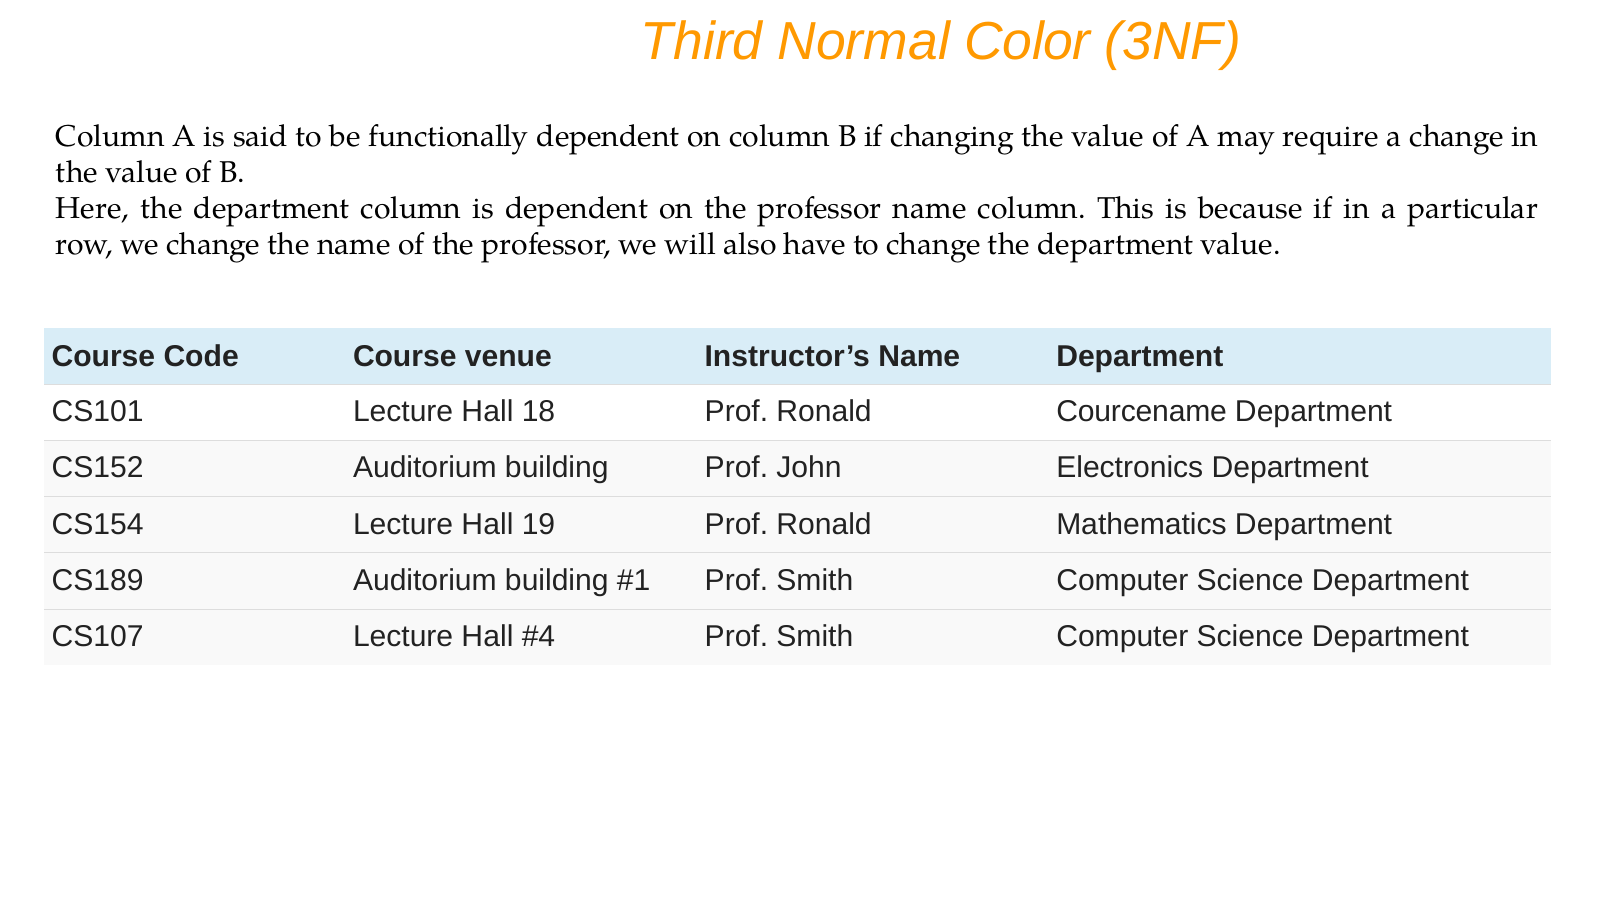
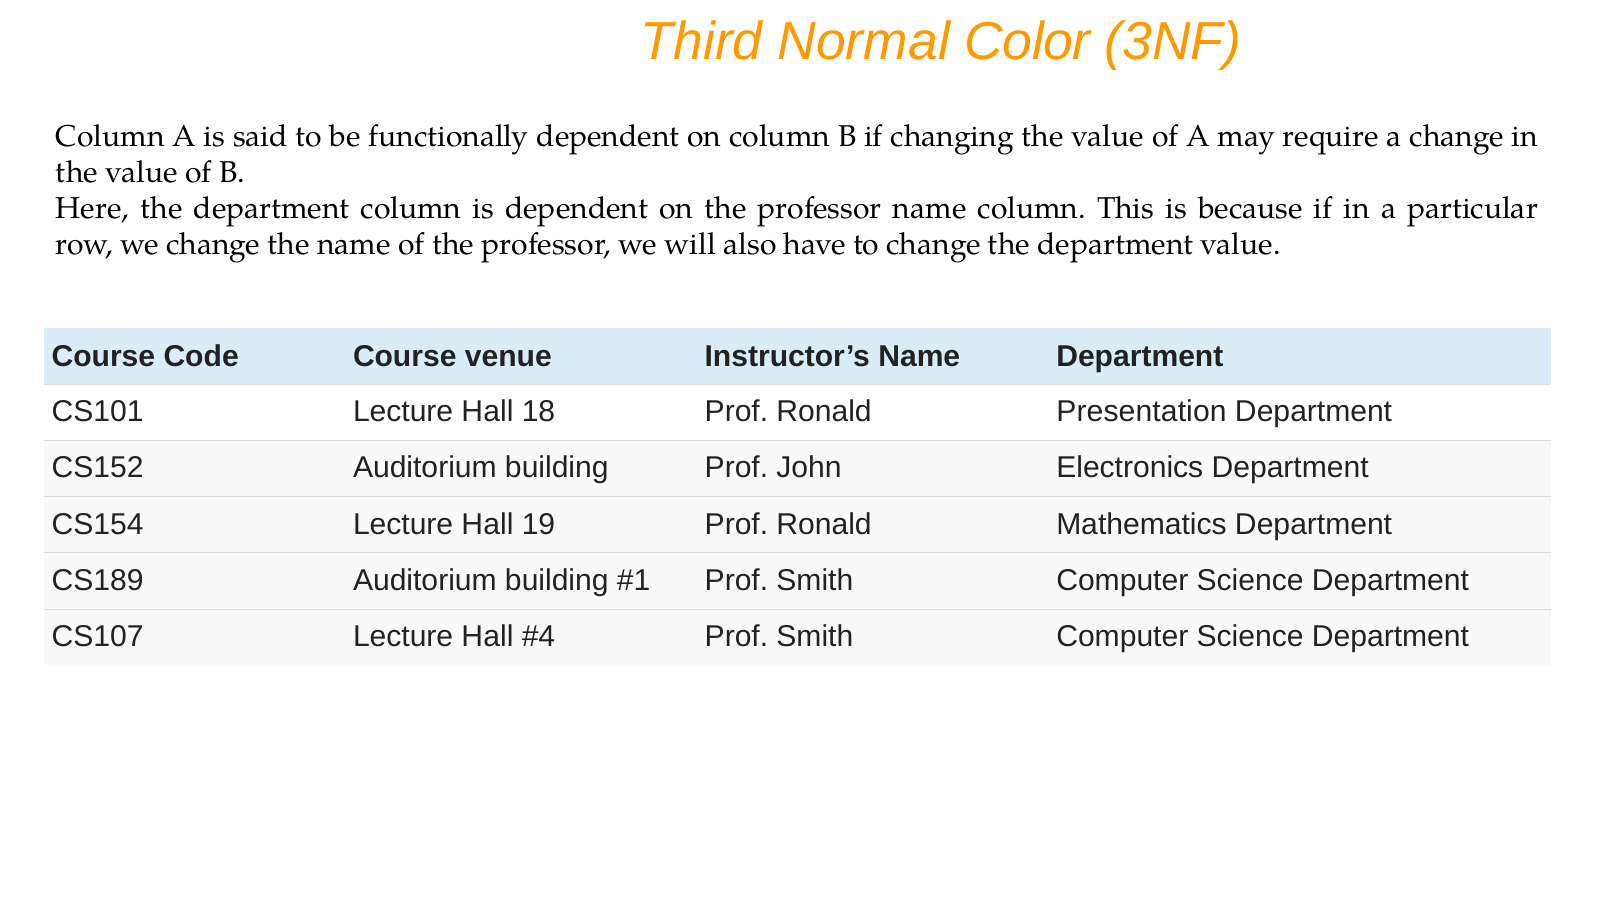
Courcename: Courcename -> Presentation
